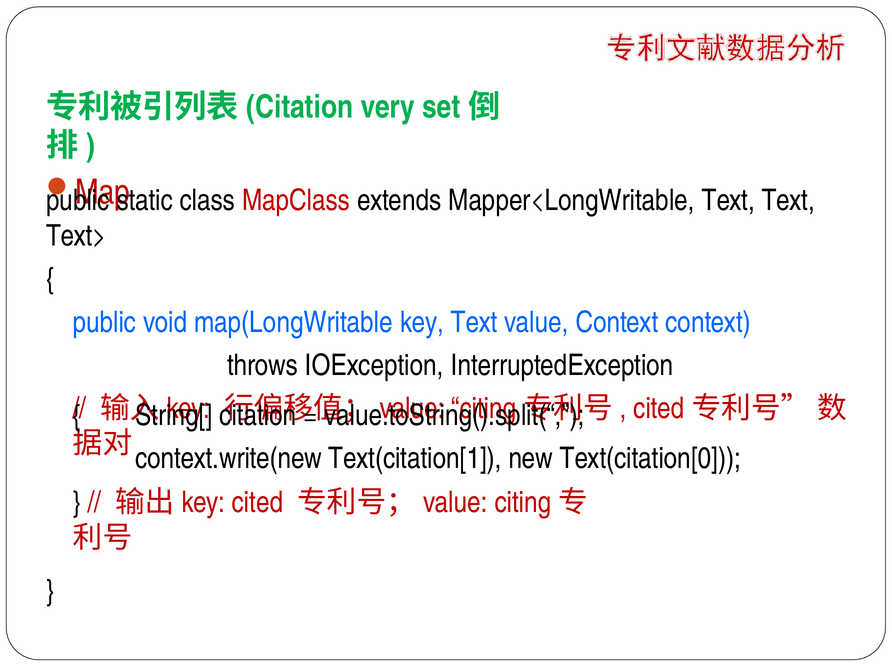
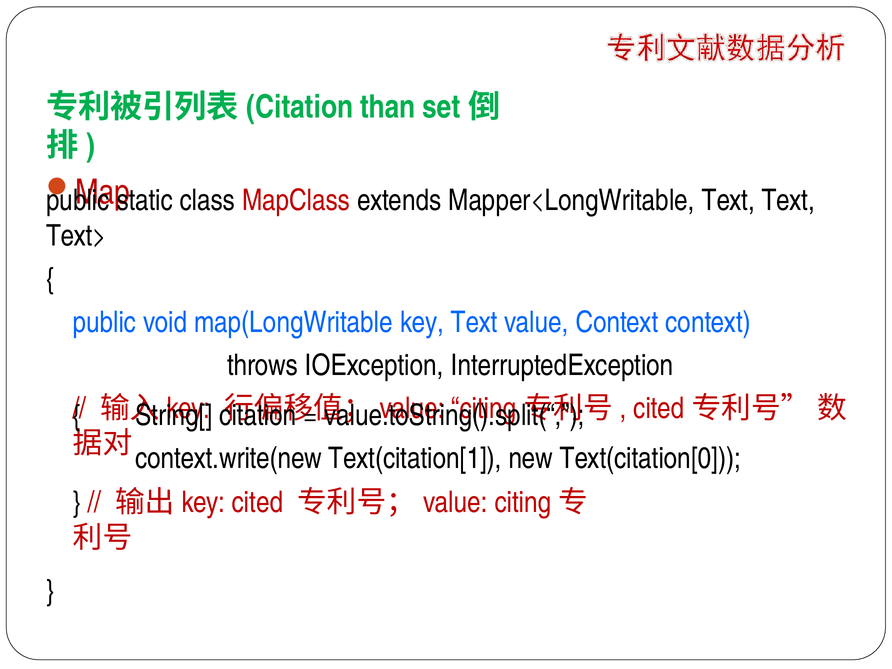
very: very -> than
